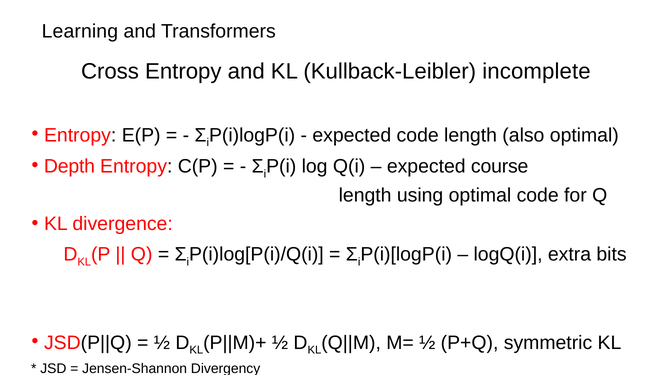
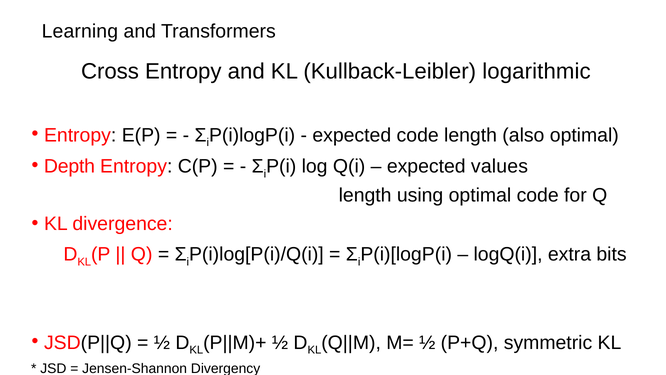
incomplete: incomplete -> logarithmic
course: course -> values
